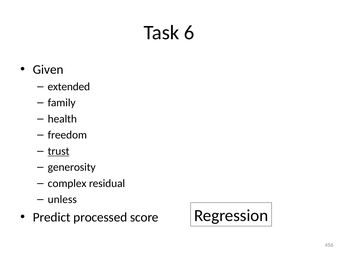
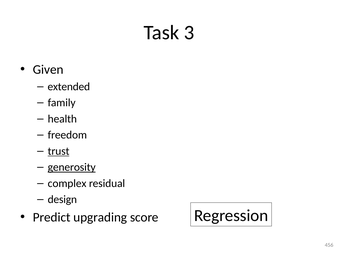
6: 6 -> 3
generosity underline: none -> present
unless: unless -> design
processed: processed -> upgrading
